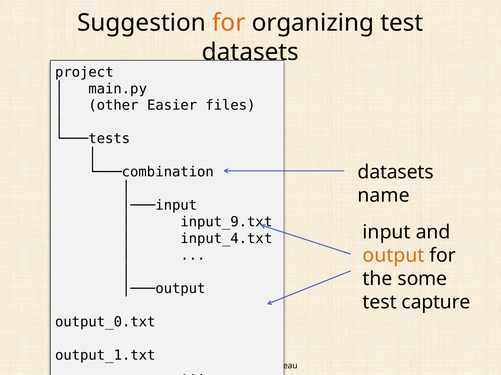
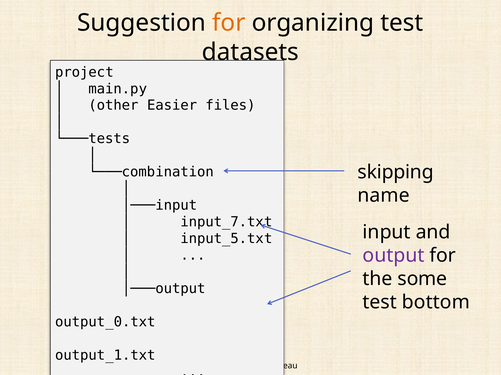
datasets at (396, 172): datasets -> skipping
input_9.txt: input_9.txt -> input_7.txt
input_4.txt: input_4.txt -> input_5.txt
output colour: orange -> purple
capture: capture -> bottom
